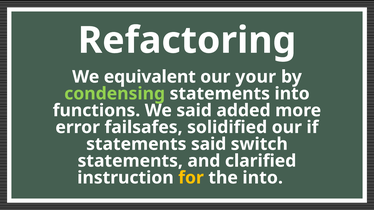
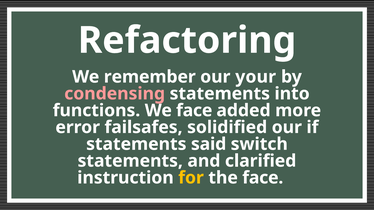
equivalent: equivalent -> remember
condensing colour: light green -> pink
We said: said -> face
the into: into -> face
